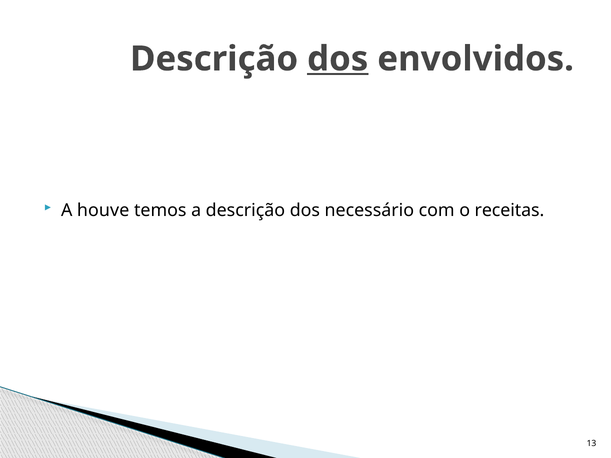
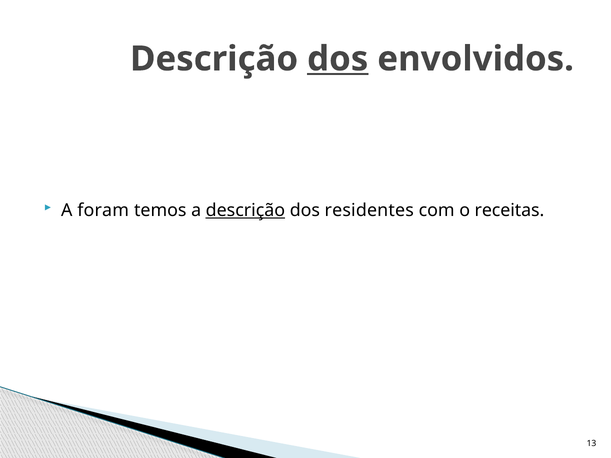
houve: houve -> foram
descrição at (245, 210) underline: none -> present
necessário: necessário -> residentes
